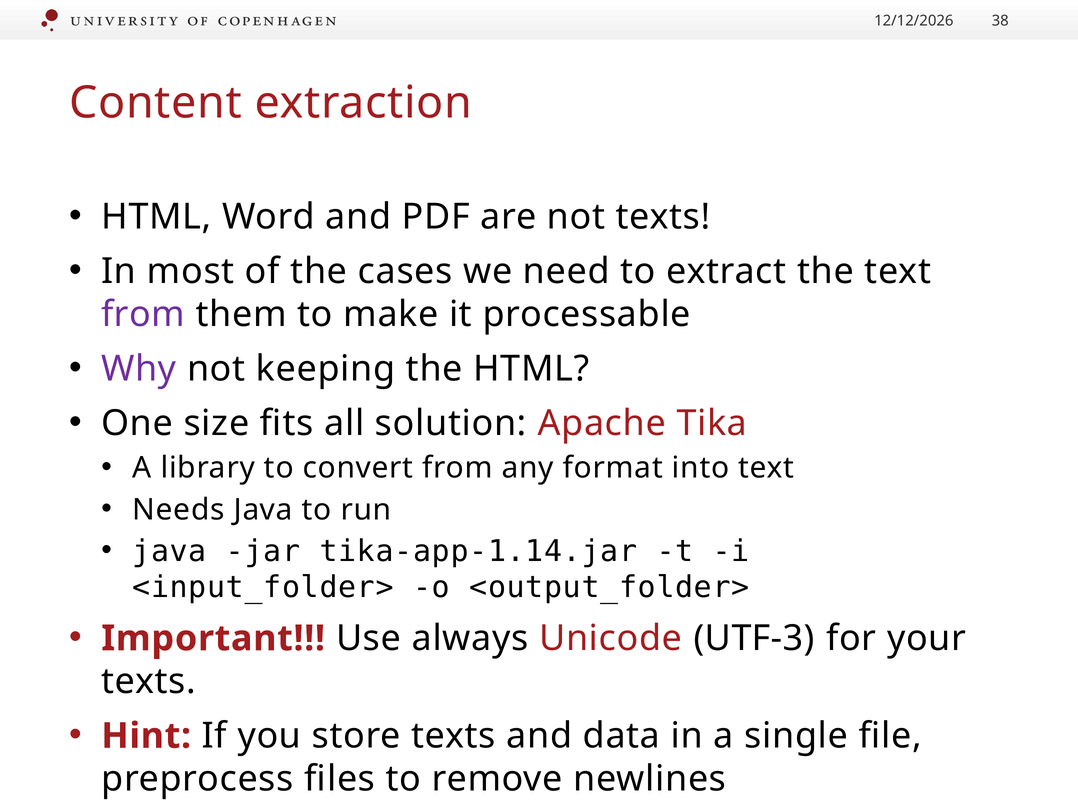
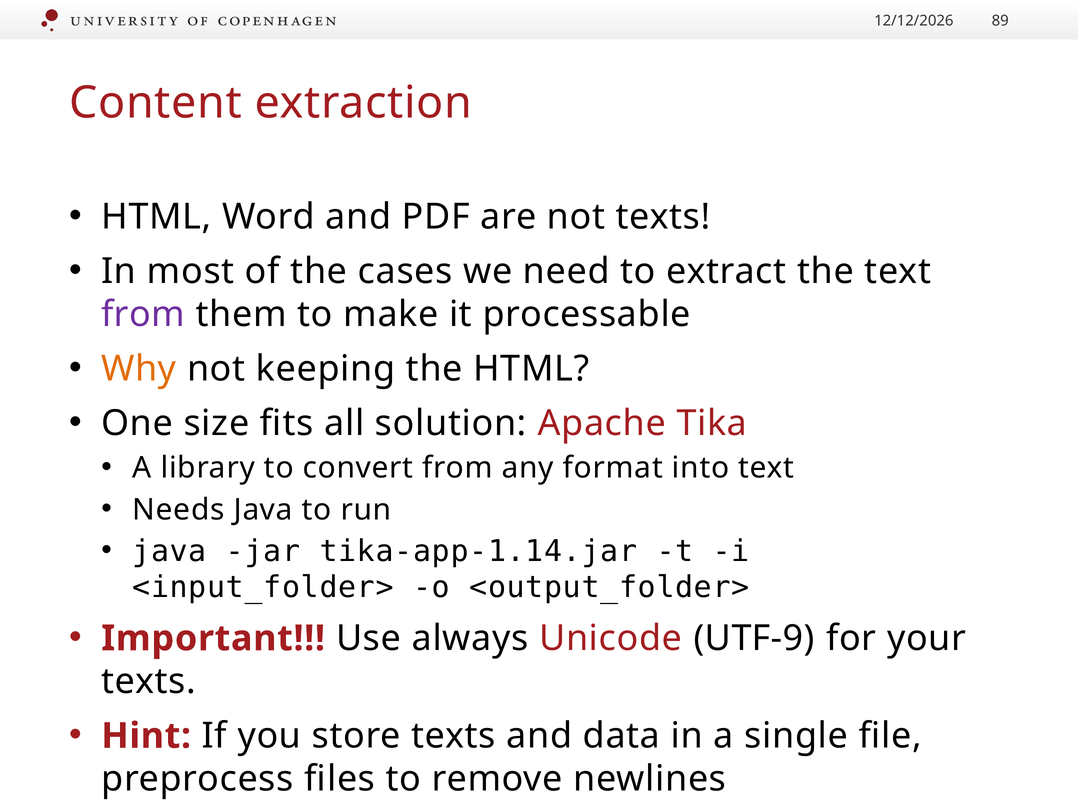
38: 38 -> 89
Why colour: purple -> orange
UTF-3: UTF-3 -> UTF-9
